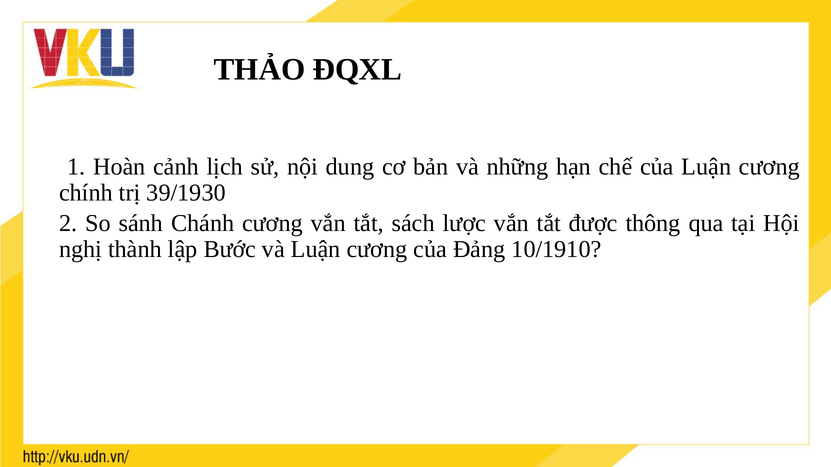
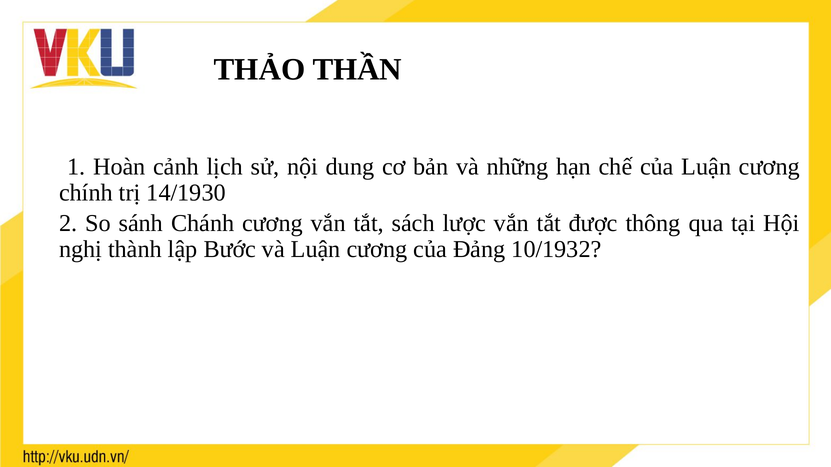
ĐQXL: ĐQXL -> THẦN
39/1930: 39/1930 -> 14/1930
10/1910: 10/1910 -> 10/1932
